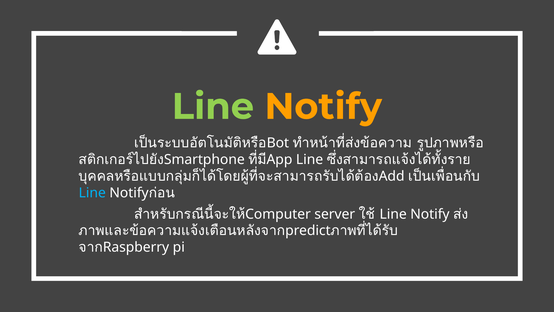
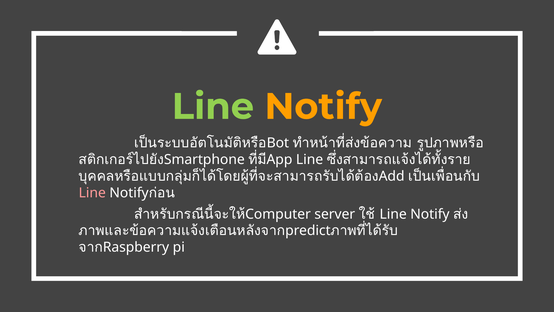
Line at (92, 193) colour: light blue -> pink
